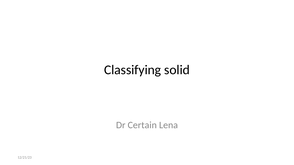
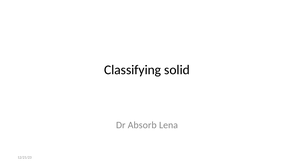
Certain: Certain -> Absorb
